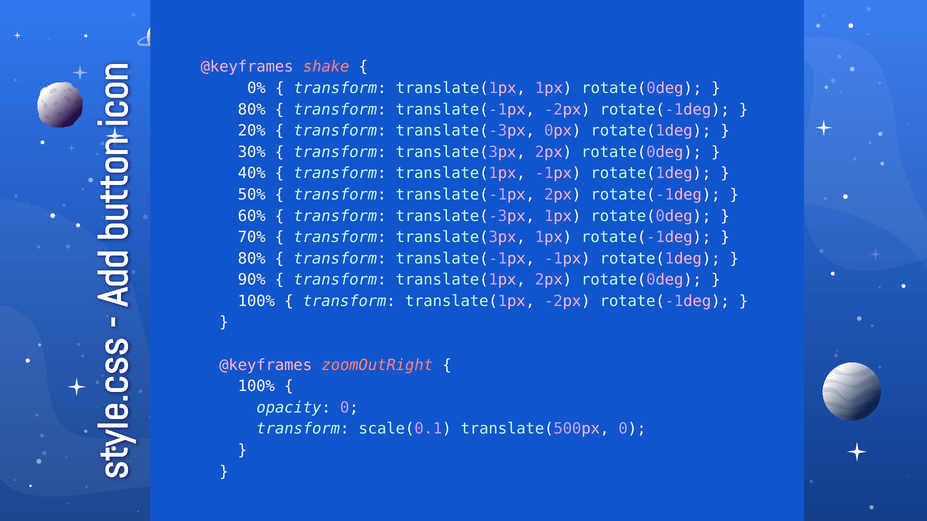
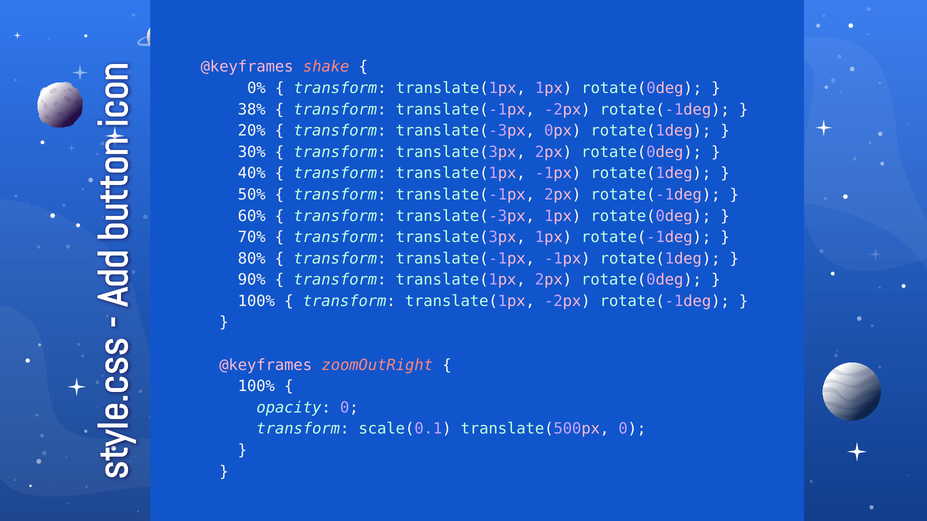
80% at (252, 110): 80% -> 38%
